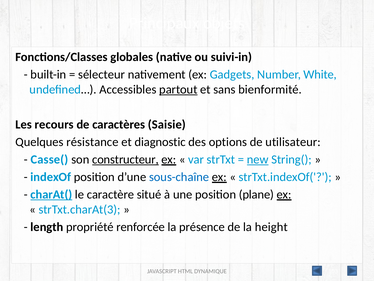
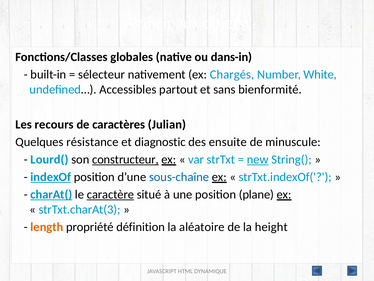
suivi-in: suivi-in -> dans-in
Gadgets: Gadgets -> Chargés
partout underline: present -> none
Saisie: Saisie -> Julian
options: options -> ensuite
utilisateur: utilisateur -> minuscule
Casse(: Casse( -> Lourd(
indexOf underline: none -> present
caractère underline: none -> present
length colour: black -> orange
renforcée: renforcée -> définition
présence: présence -> aléatoire
